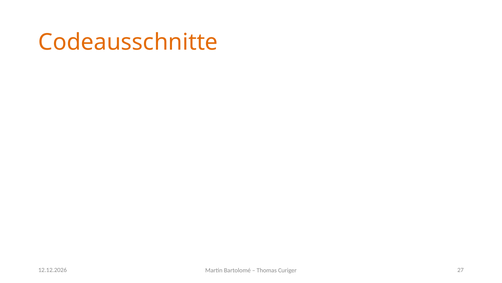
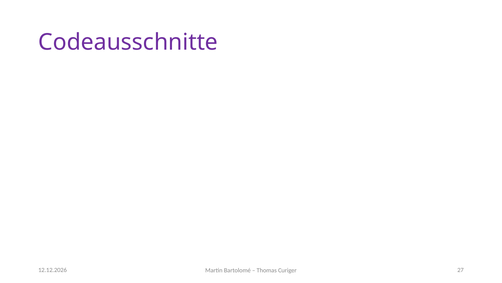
Codeausschnitte colour: orange -> purple
